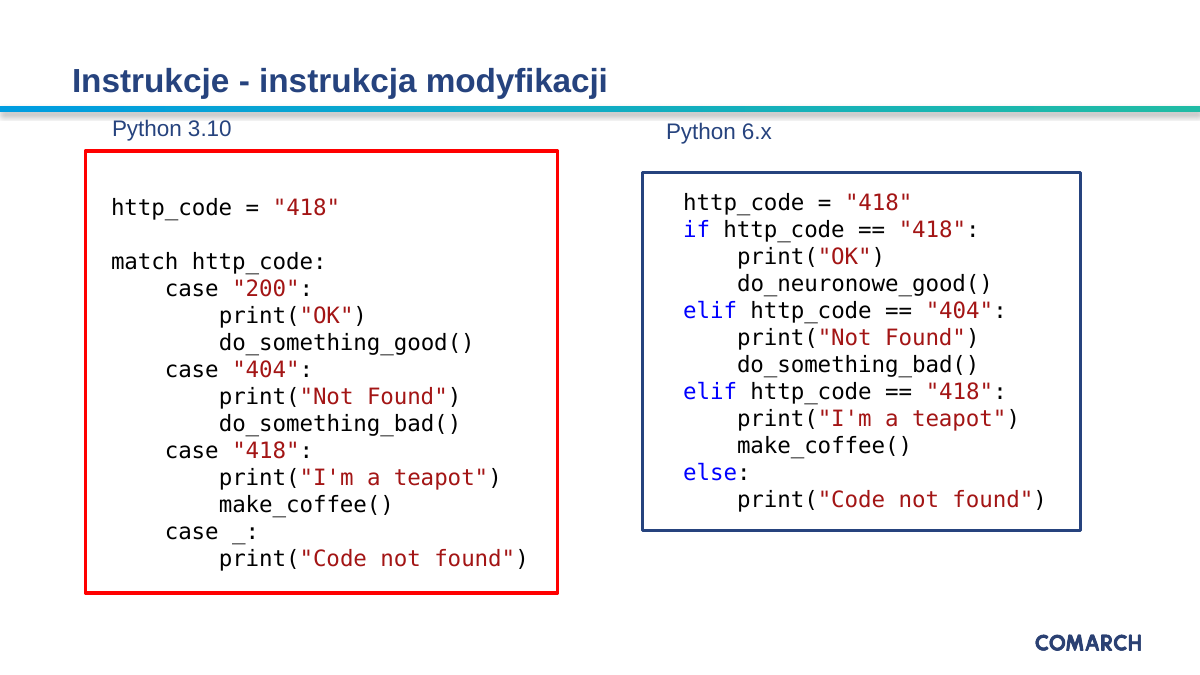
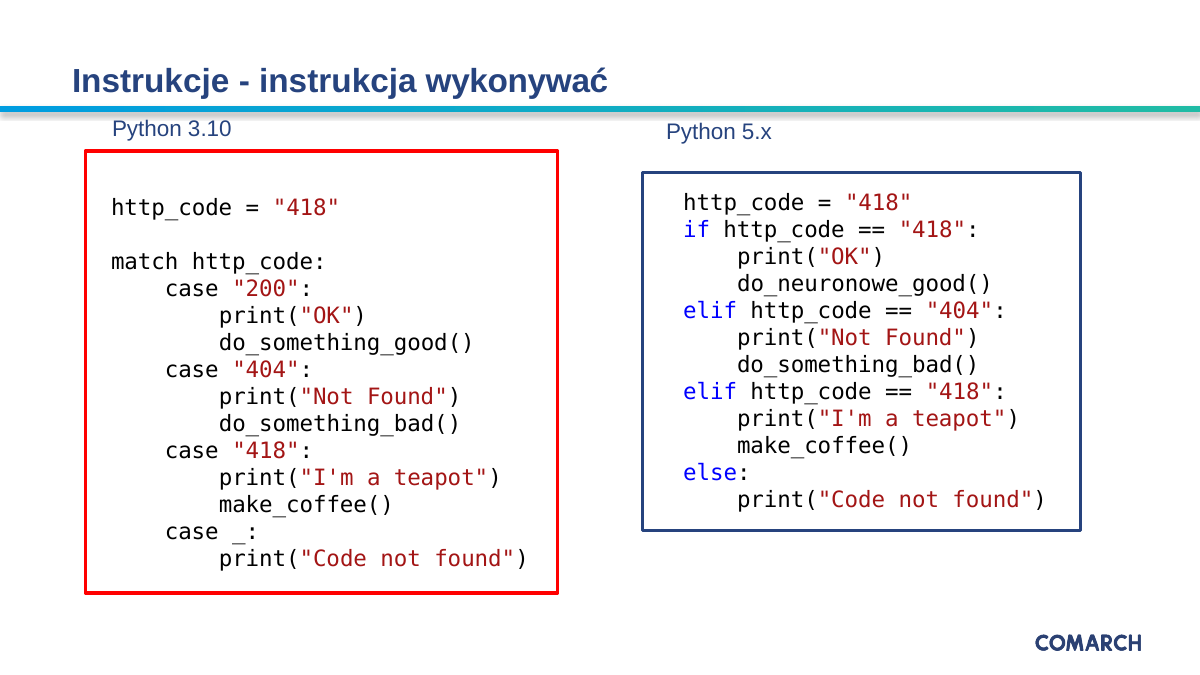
modyfikacji: modyfikacji -> wykonywać
6.x: 6.x -> 5.x
